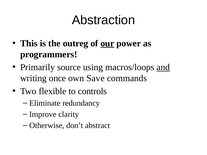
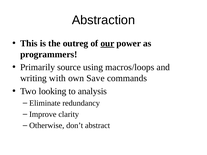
and underline: present -> none
once: once -> with
flexible: flexible -> looking
controls: controls -> analysis
